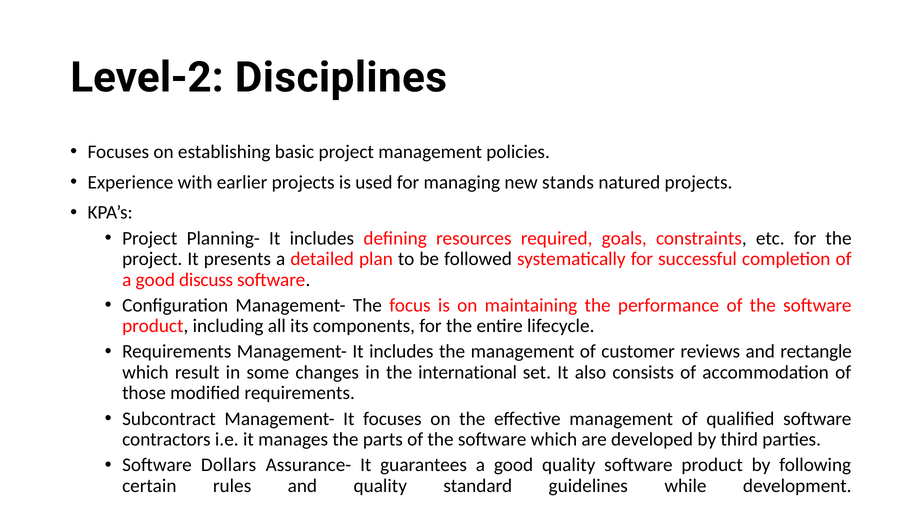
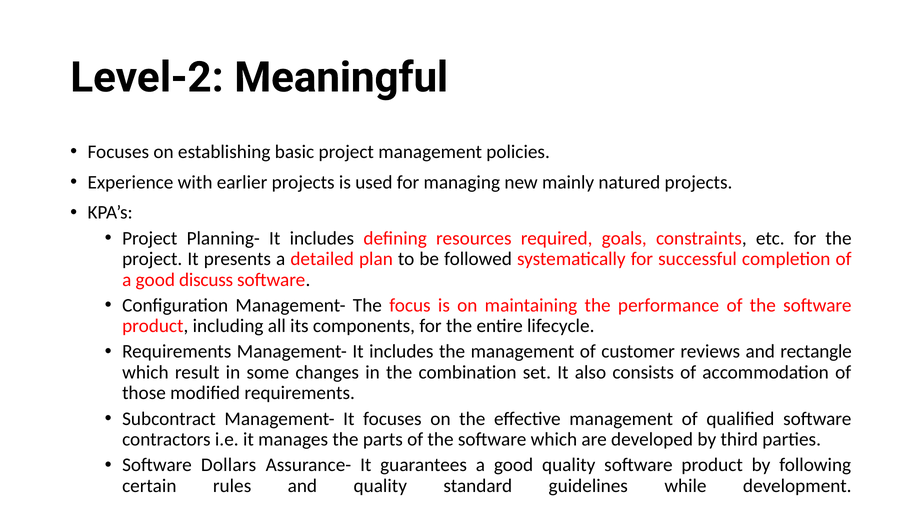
Disciplines: Disciplines -> Meaningful
stands: stands -> mainly
international: international -> combination
